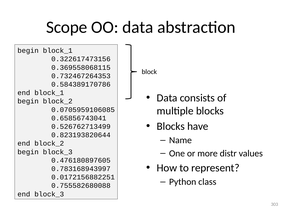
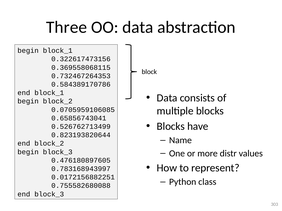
Scope: Scope -> Three
